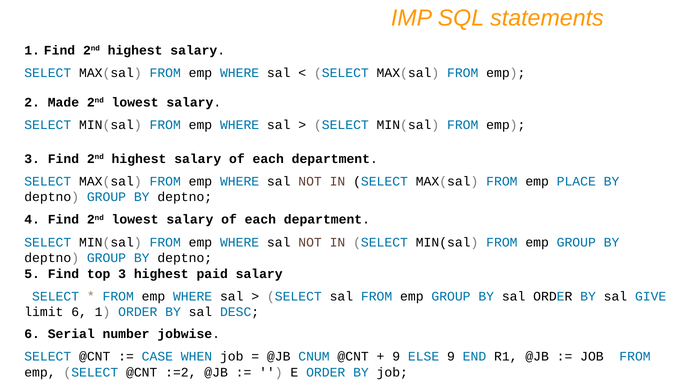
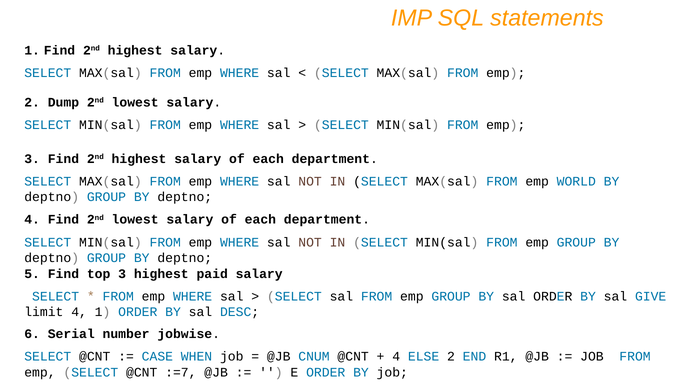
Made: Made -> Dump
PLACE: PLACE -> WORLD
limit 6: 6 -> 4
9 at (396, 357): 9 -> 4
ELSE 9: 9 -> 2
:=2: :=2 -> :=7
